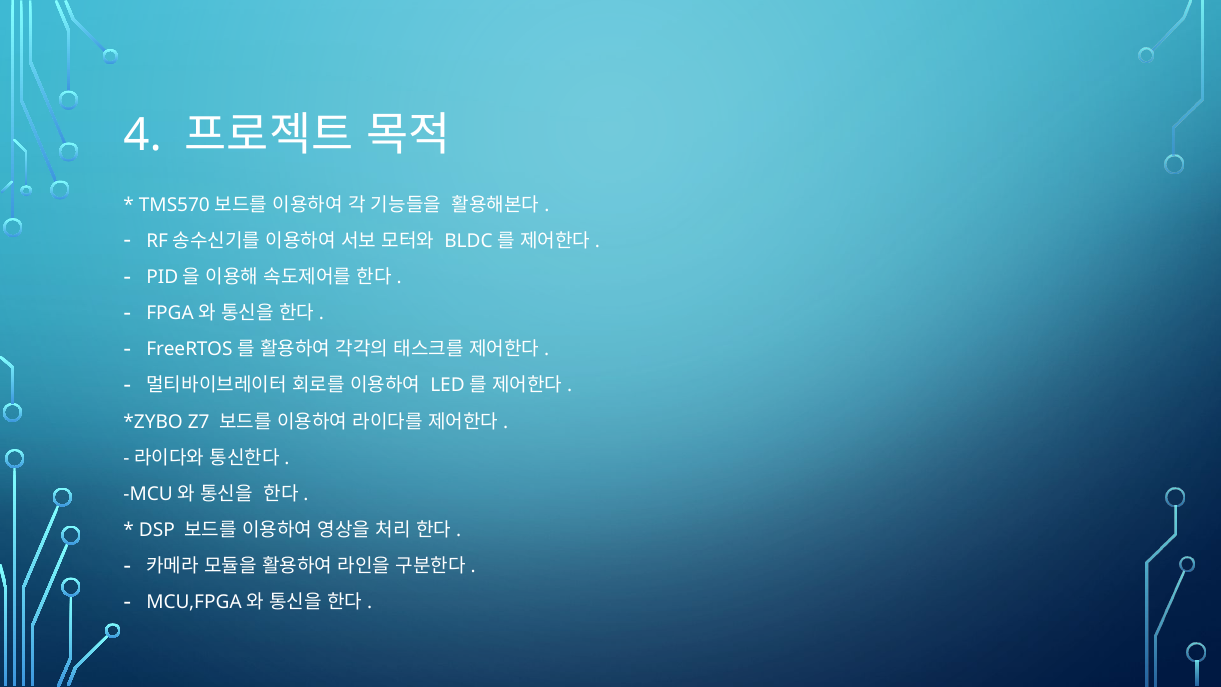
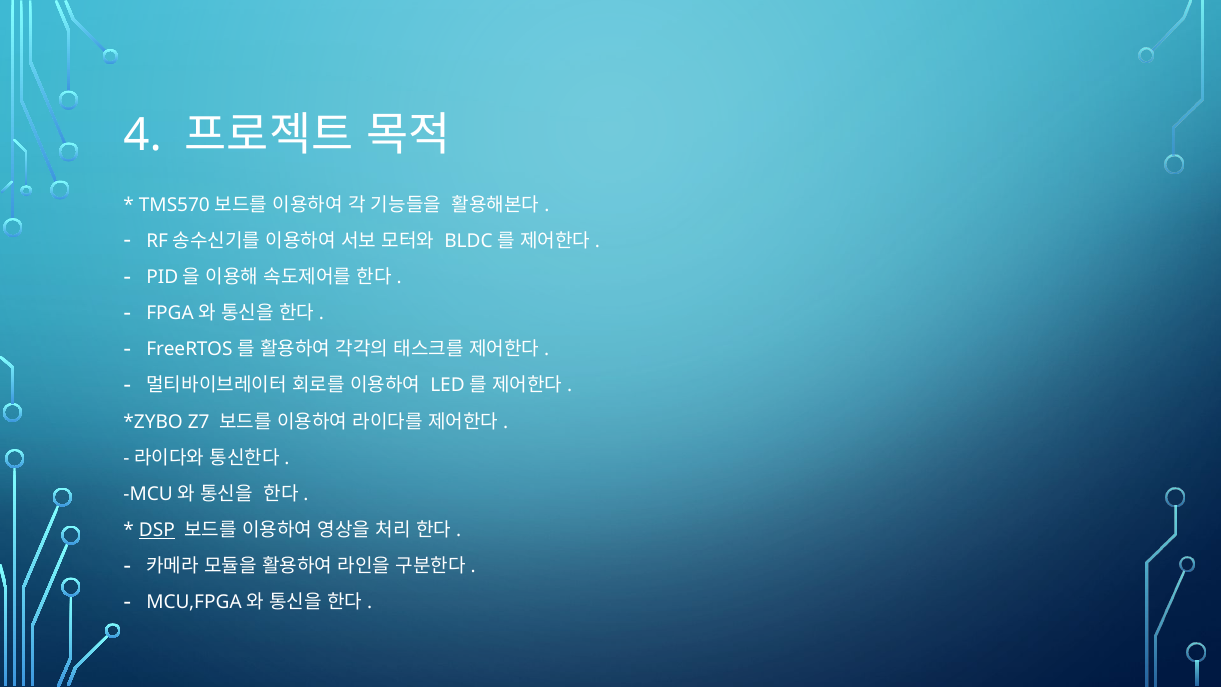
DSP underline: none -> present
